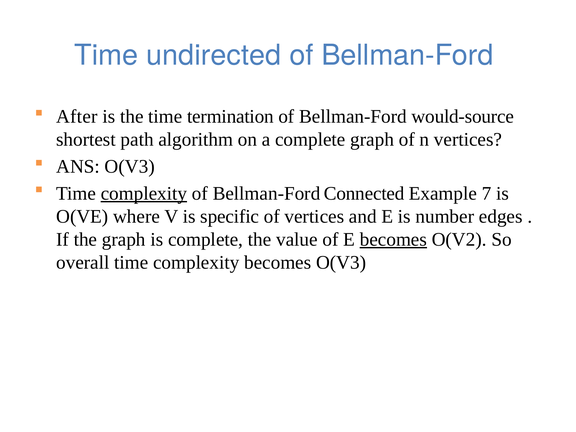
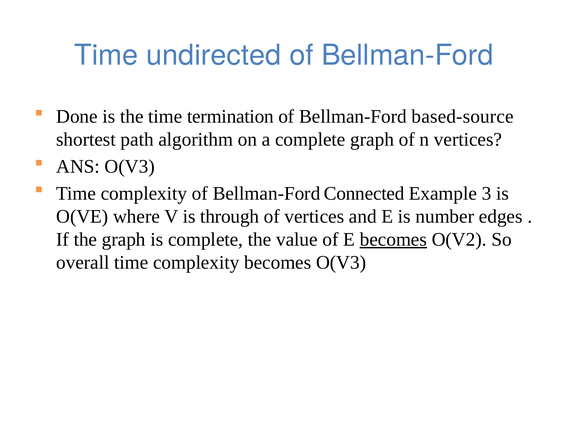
After: After -> Done
would-source: would-source -> based-source
complexity at (144, 193) underline: present -> none
7: 7 -> 3
specific: specific -> through
